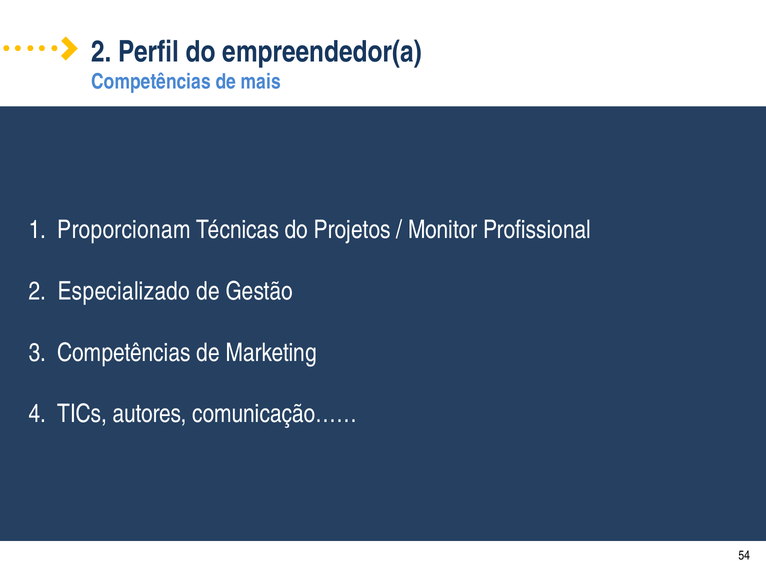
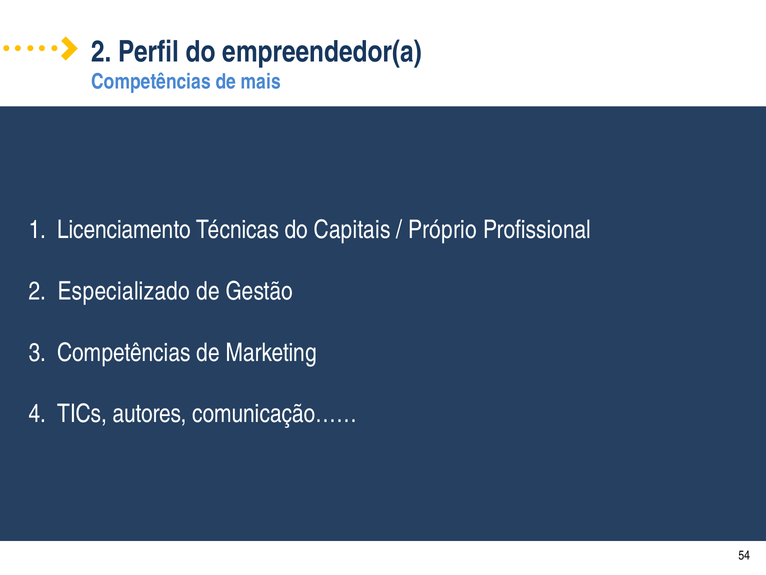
Proporcionam: Proporcionam -> Licenciamento
Projetos: Projetos -> Capitais
Monitor: Monitor -> Próprio
